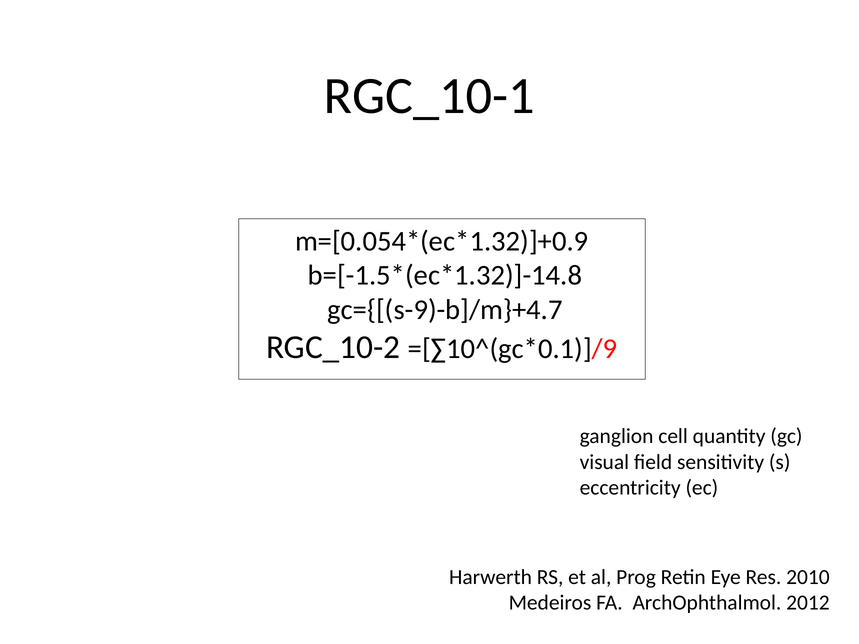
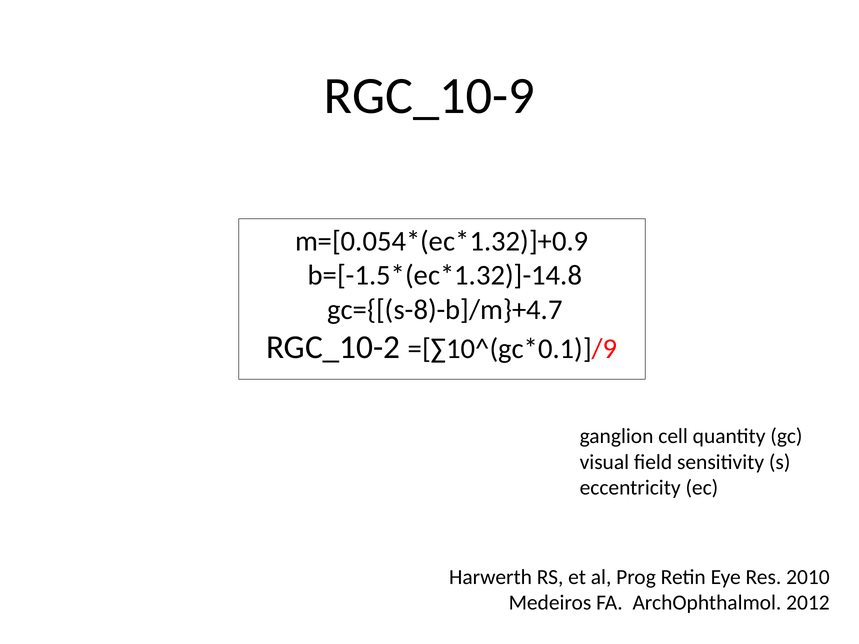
RGC_10-1: RGC_10-1 -> RGC_10-9
gc={[(s-9)-b]/m}+4.7: gc={[(s-9)-b]/m}+4.7 -> gc={[(s-8)-b]/m}+4.7
